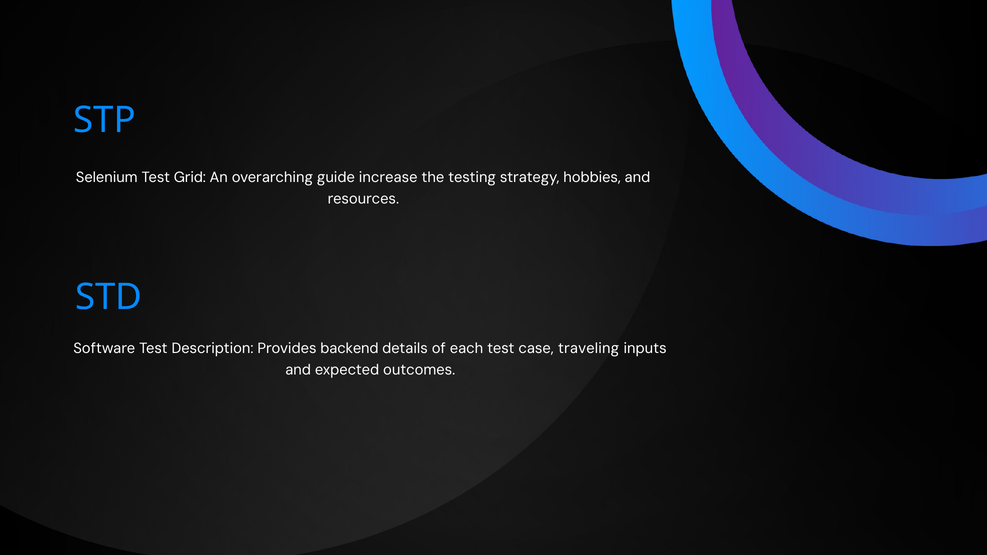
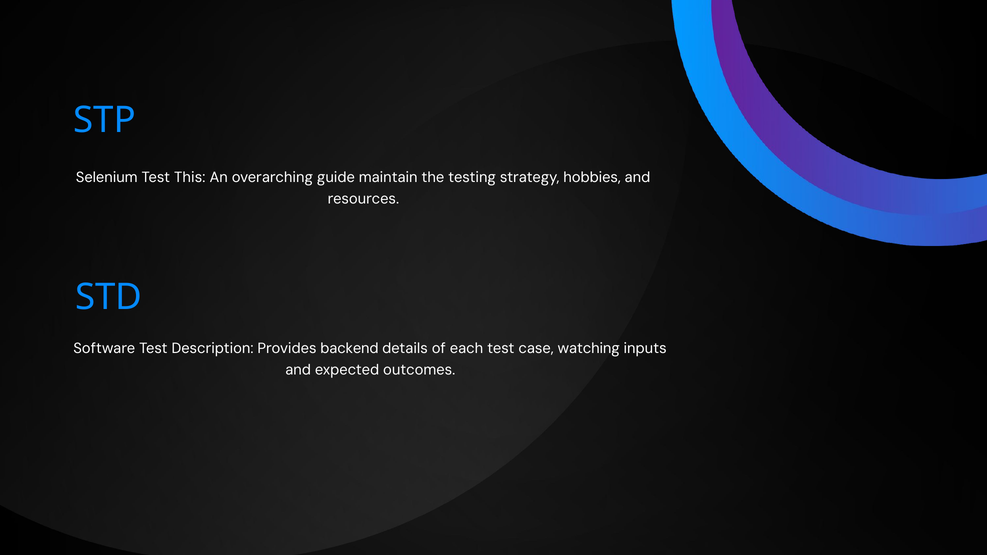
Grid: Grid -> This
increase: increase -> maintain
traveling: traveling -> watching
